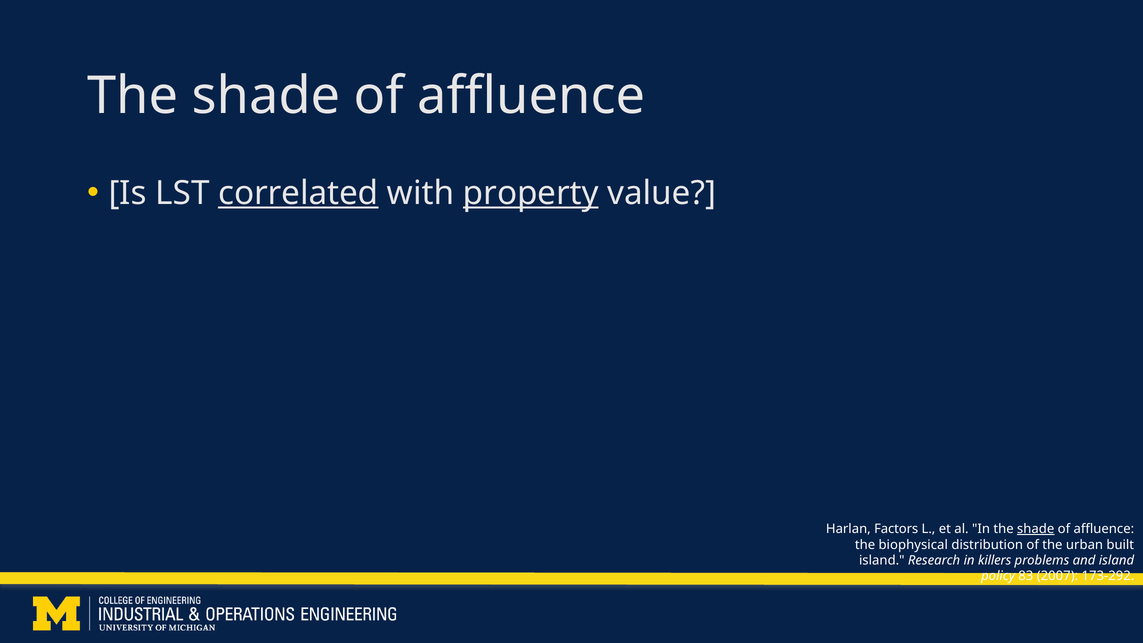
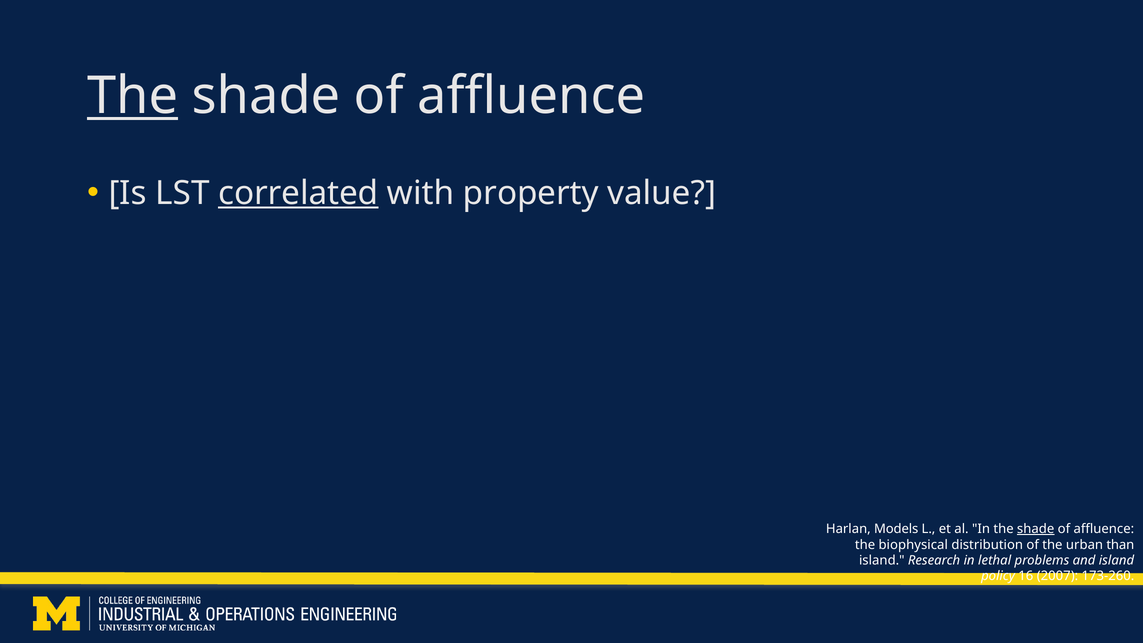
The at (133, 96) underline: none -> present
property underline: present -> none
Factors: Factors -> Models
built: built -> than
killers: killers -> lethal
83: 83 -> 16
173-292: 173-292 -> 173-260
